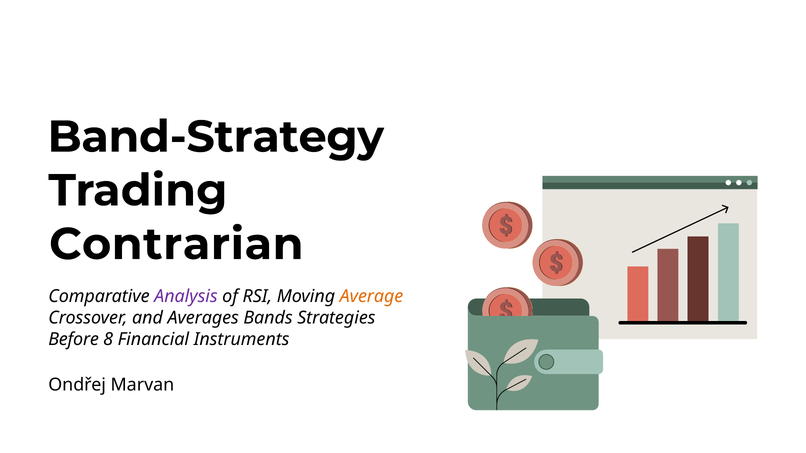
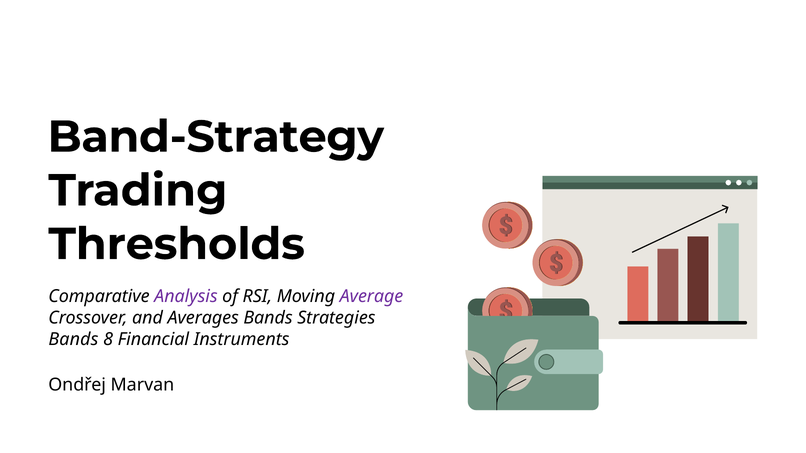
Contrarian: Contrarian -> Thresholds
Average colour: orange -> purple
Before at (74, 339): Before -> Bands
